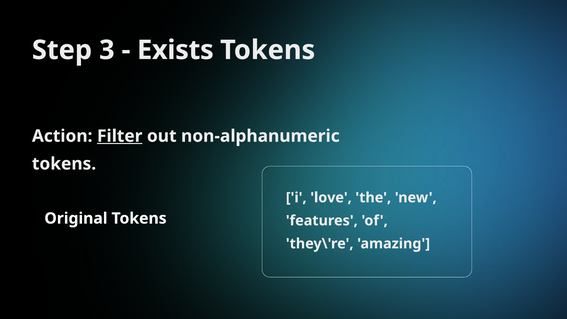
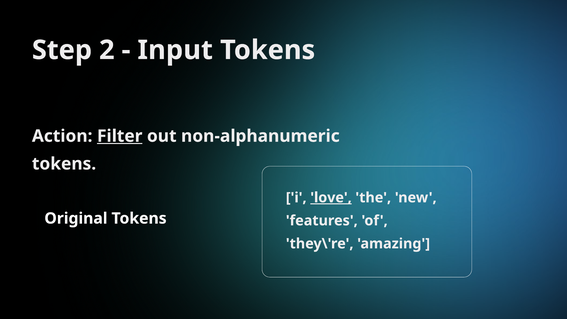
3: 3 -> 2
Exists: Exists -> Input
love underline: none -> present
